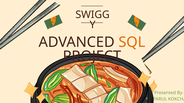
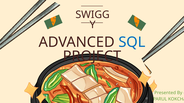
SQL colour: orange -> blue
